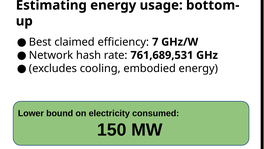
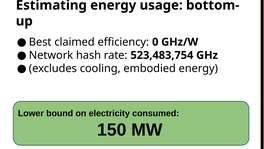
7: 7 -> 0
761,689,531: 761,689,531 -> 523,483,754
